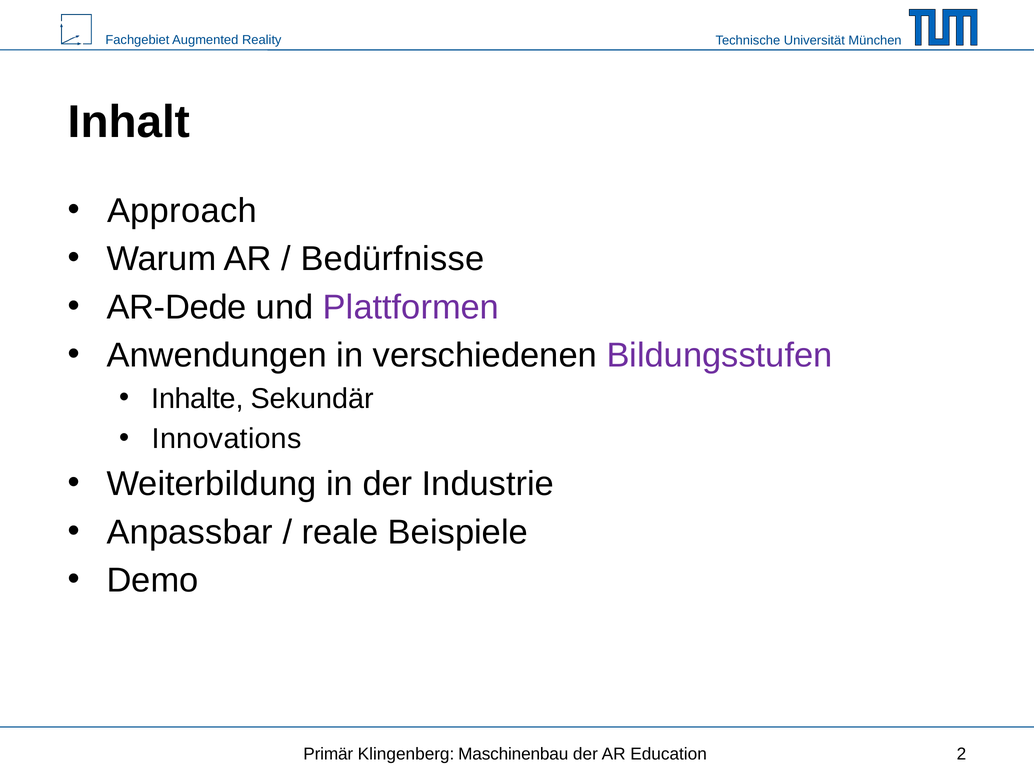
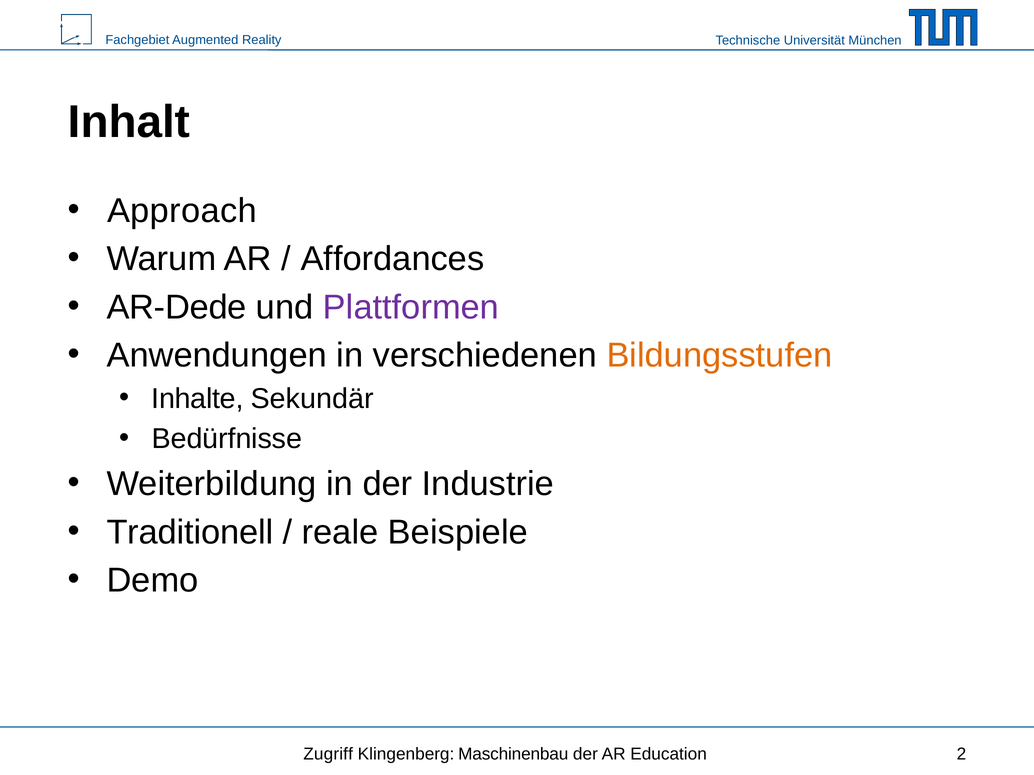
Bedürfnisse: Bedürfnisse -> Affordances
Bildungsstufen colour: purple -> orange
Innovations: Innovations -> Bedürfnisse
Anpassbar: Anpassbar -> Traditionell
Primär: Primär -> Zugriff
